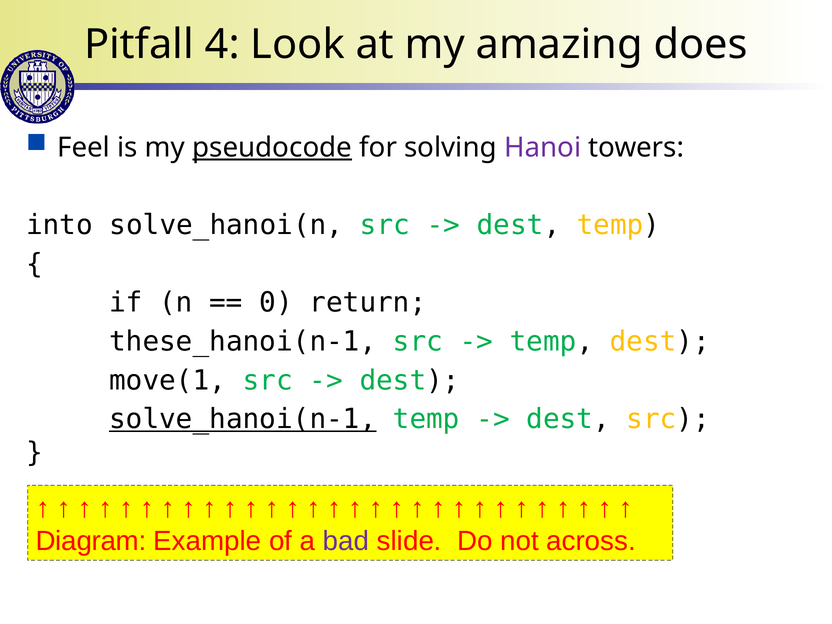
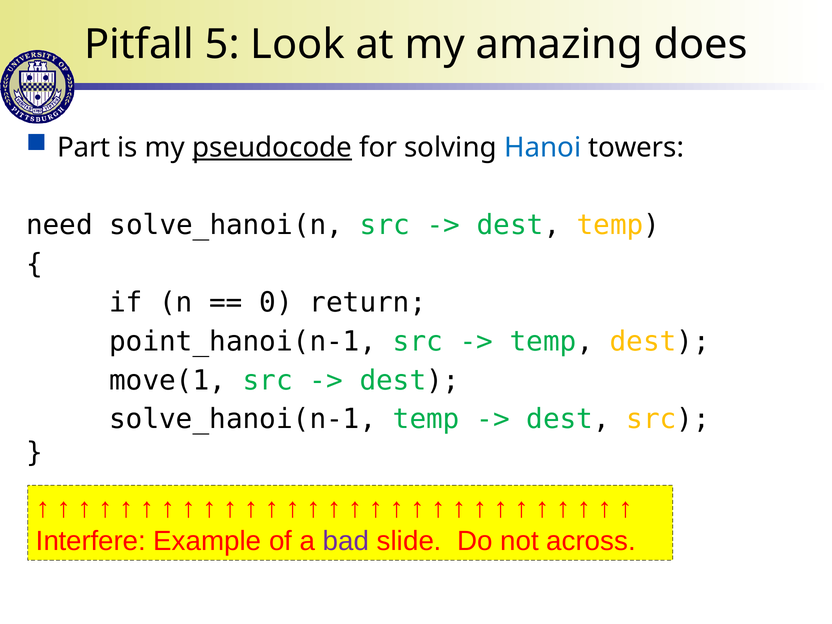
4: 4 -> 5
Feel: Feel -> Part
Hanoi colour: purple -> blue
into: into -> need
these_hanoi(n-1: these_hanoi(n-1 -> point_hanoi(n-1
solve_hanoi(n-1 underline: present -> none
Diagram: Diagram -> Interfere
